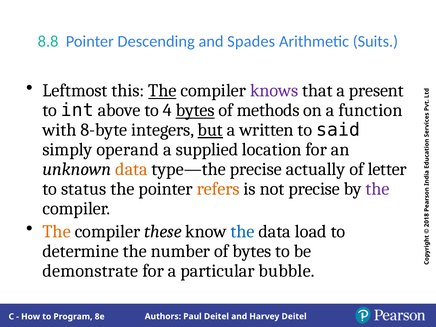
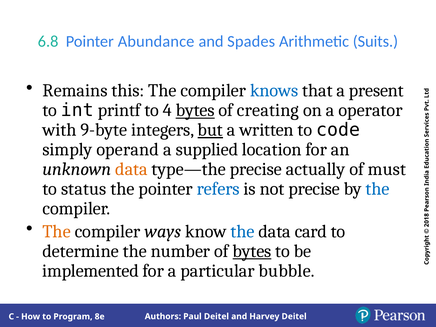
8.8: 8.8 -> 6.8
Descending: Descending -> Abundance
Leftmost: Leftmost -> Remains
The at (162, 91) underline: present -> none
knows colour: purple -> blue
above: above -> printf
methods: methods -> creating
function: function -> operator
8-byte: 8-byte -> 9-byte
said: said -> code
letter: letter -> must
refers colour: orange -> blue
the at (378, 189) colour: purple -> blue
these: these -> ways
load: load -> card
bytes at (252, 251) underline: none -> present
demonstrate: demonstrate -> implemented
